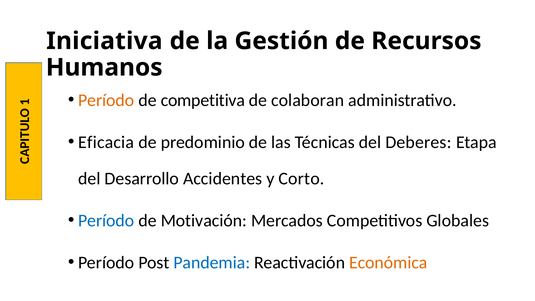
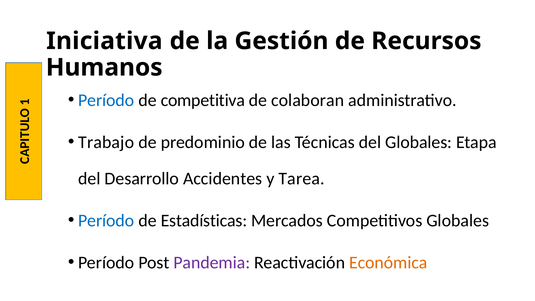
Período at (106, 100) colour: orange -> blue
Eficacia: Eficacia -> Trabajo
del Deberes: Deberes -> Globales
Corto: Corto -> Tarea
Motivación: Motivación -> Estadísticas
Pandemia colour: blue -> purple
